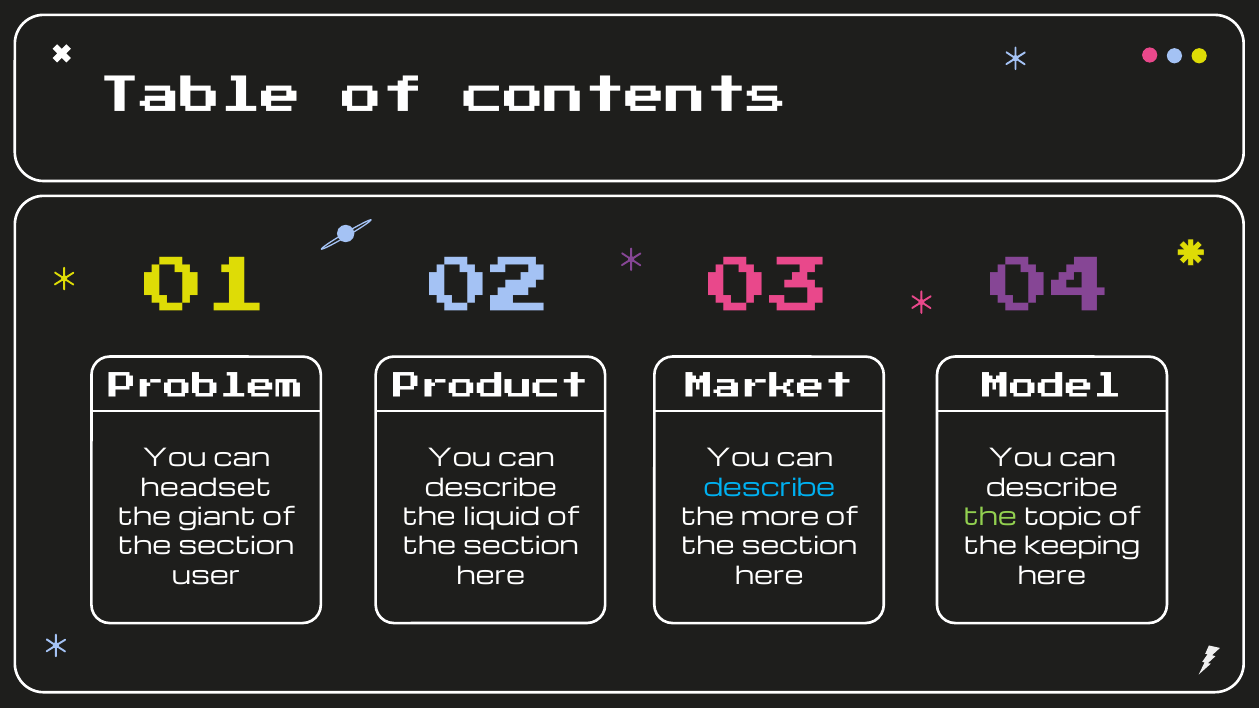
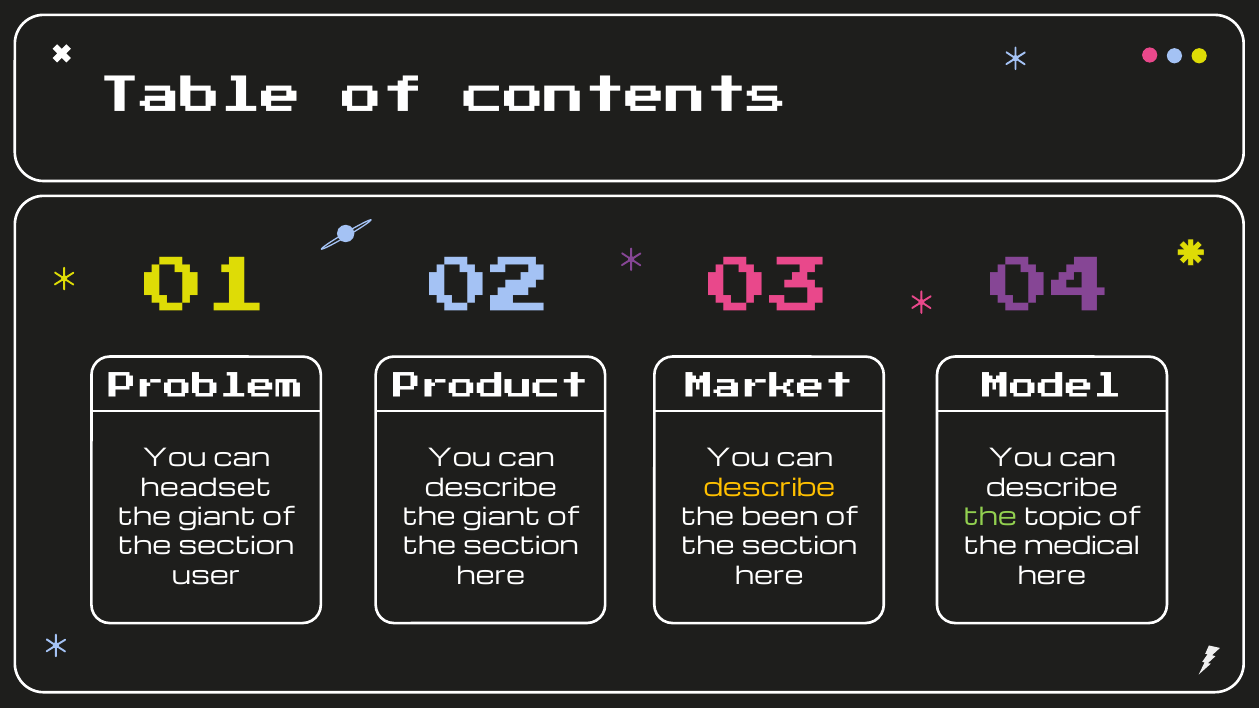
describe at (769, 488) colour: light blue -> yellow
liquid at (501, 518): liquid -> giant
more: more -> been
keeping: keeping -> medical
